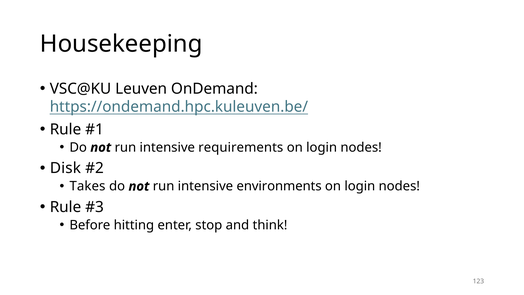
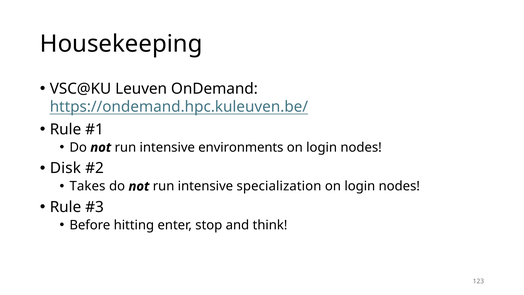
requirements: requirements -> environments
environments: environments -> specialization
